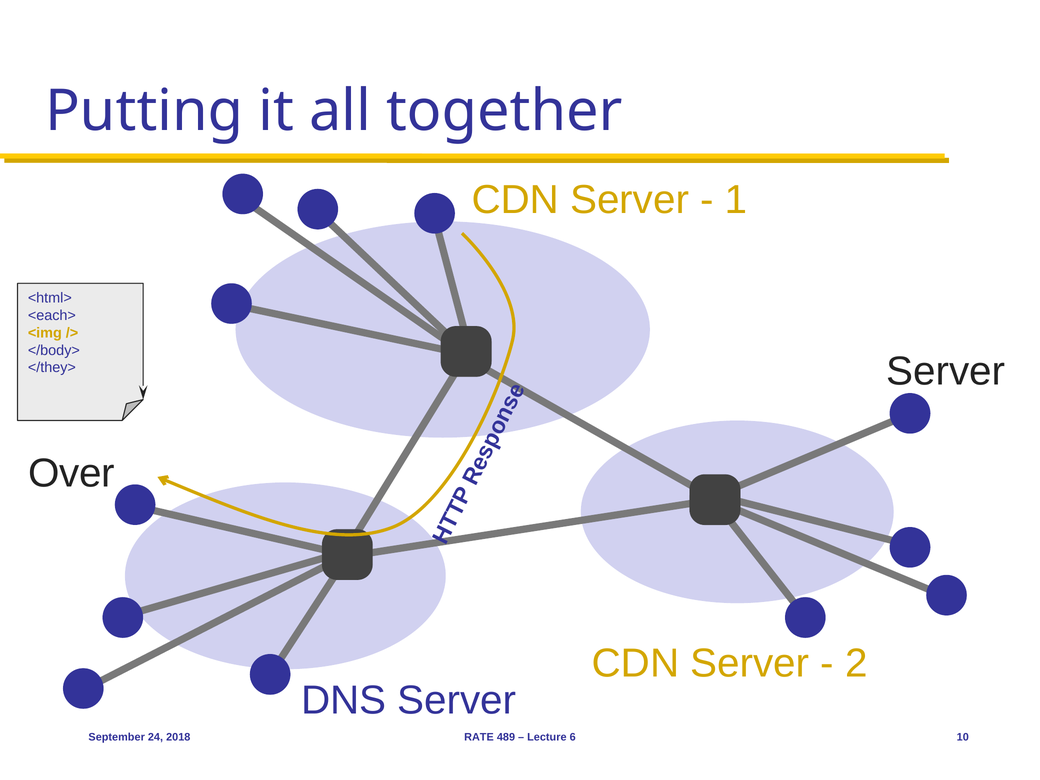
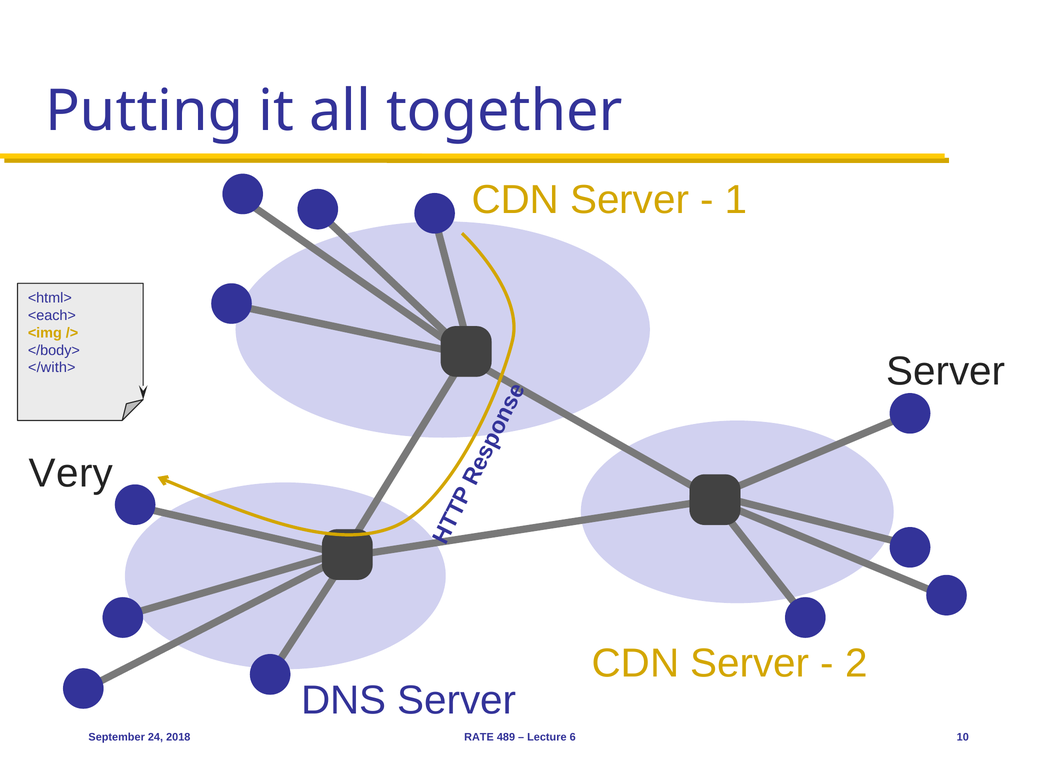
</they>: </they> -> </with>
Over: Over -> Very
